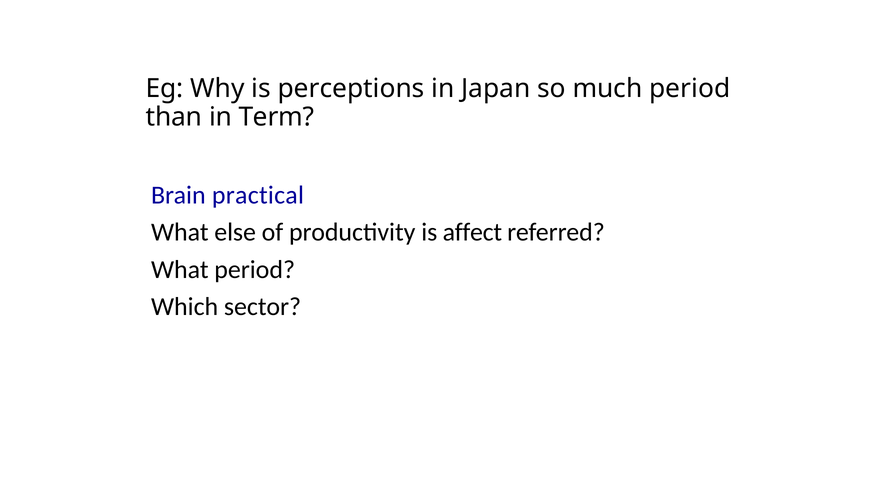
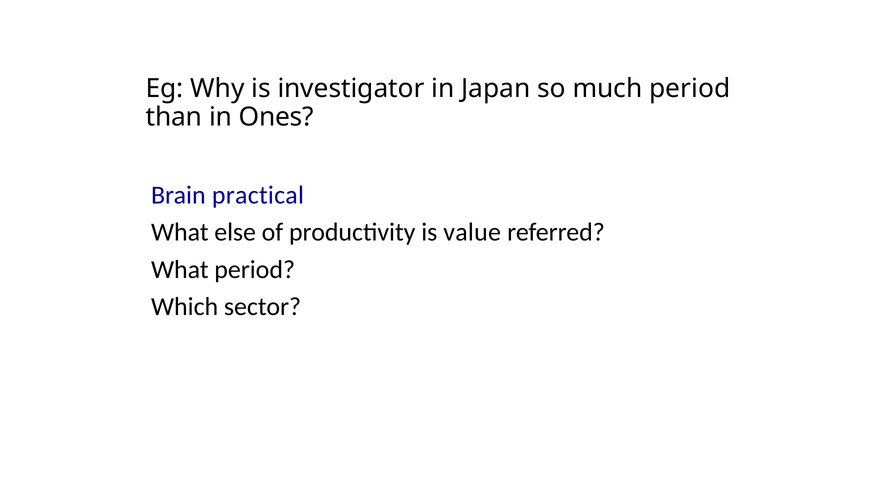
perceptions: perceptions -> investigator
Term: Term -> Ones
affect: affect -> value
